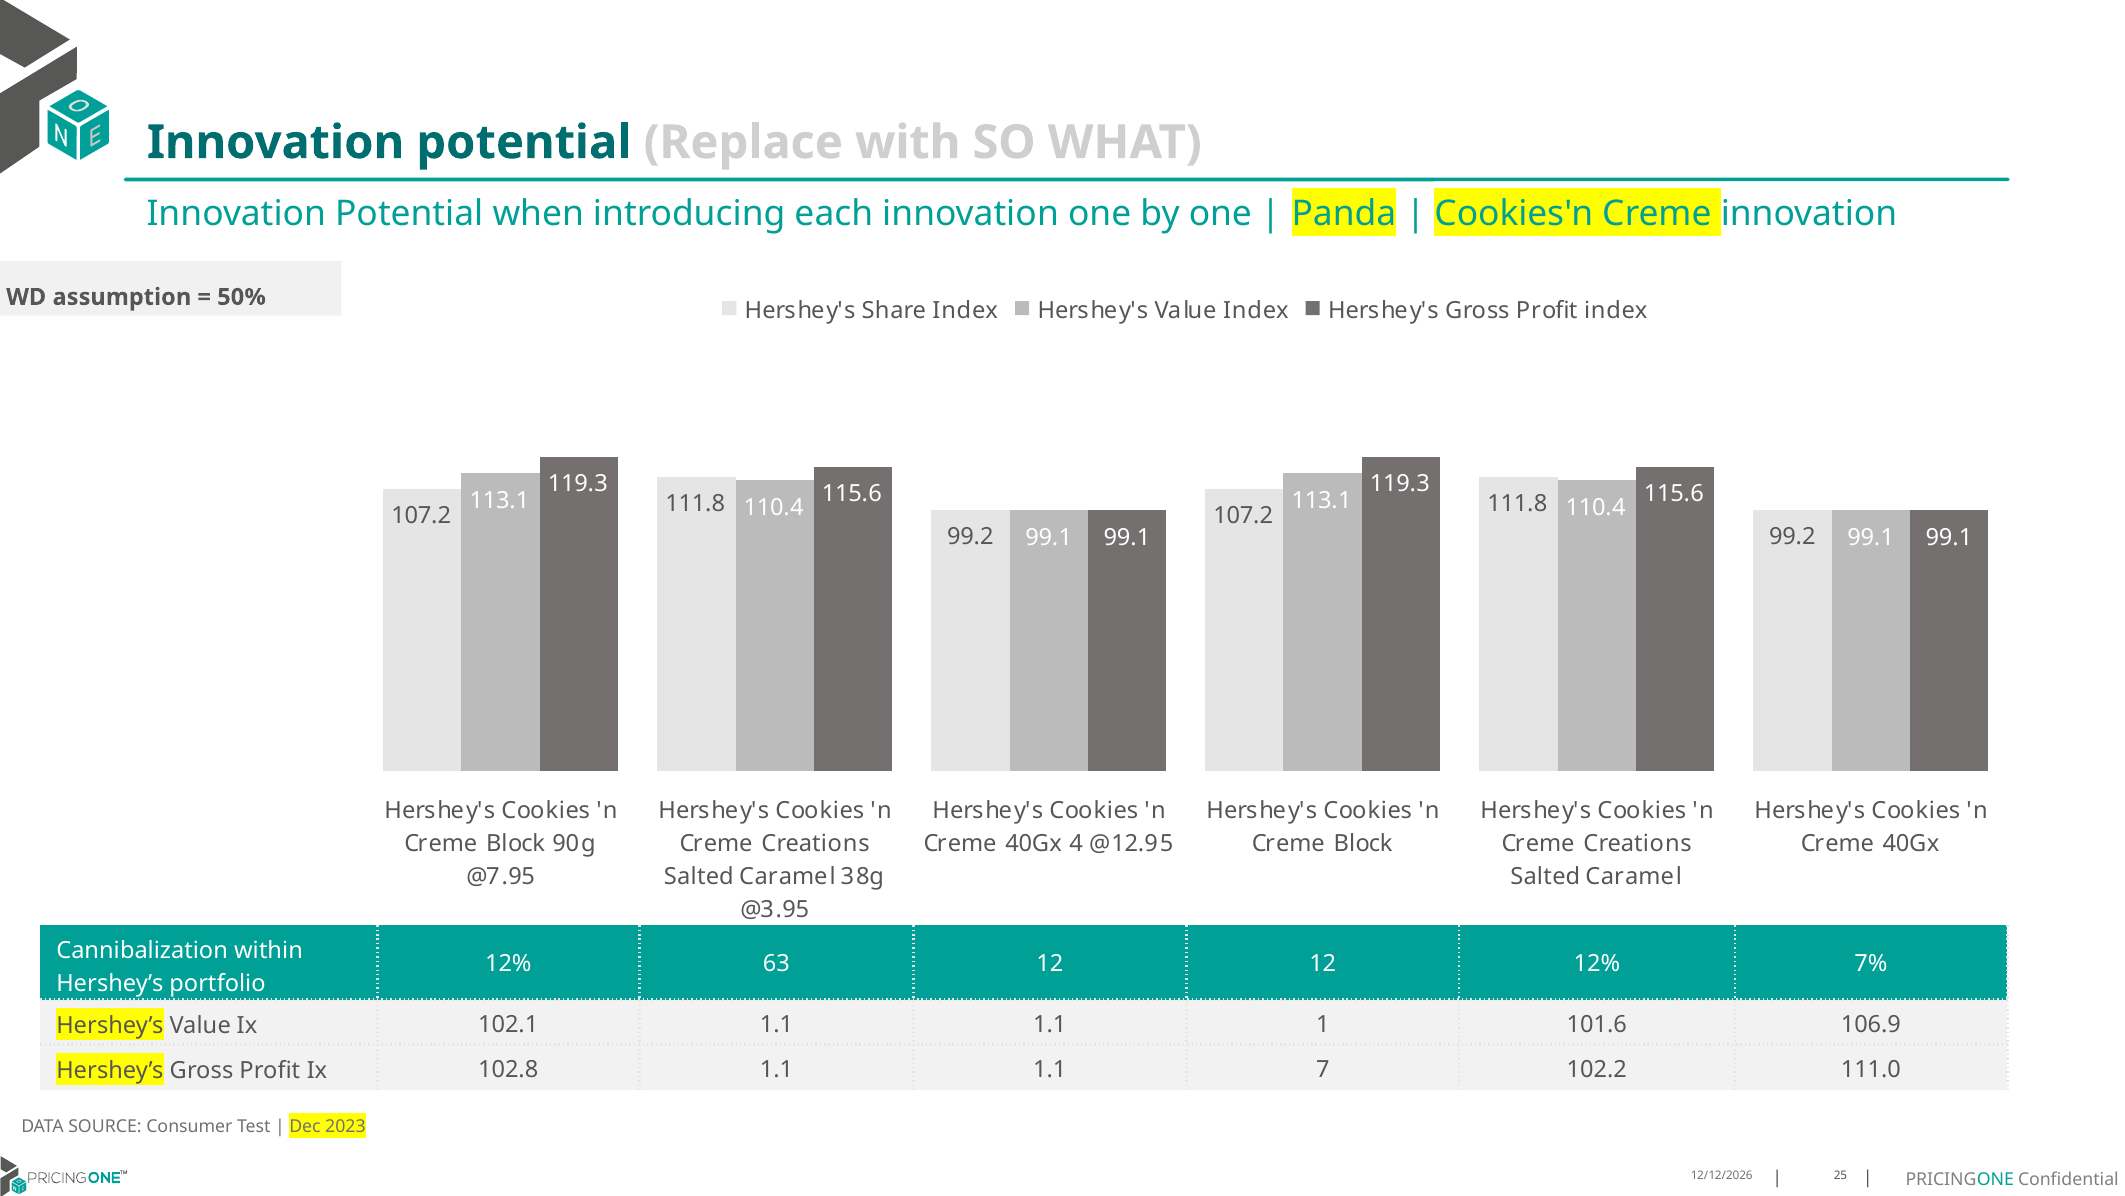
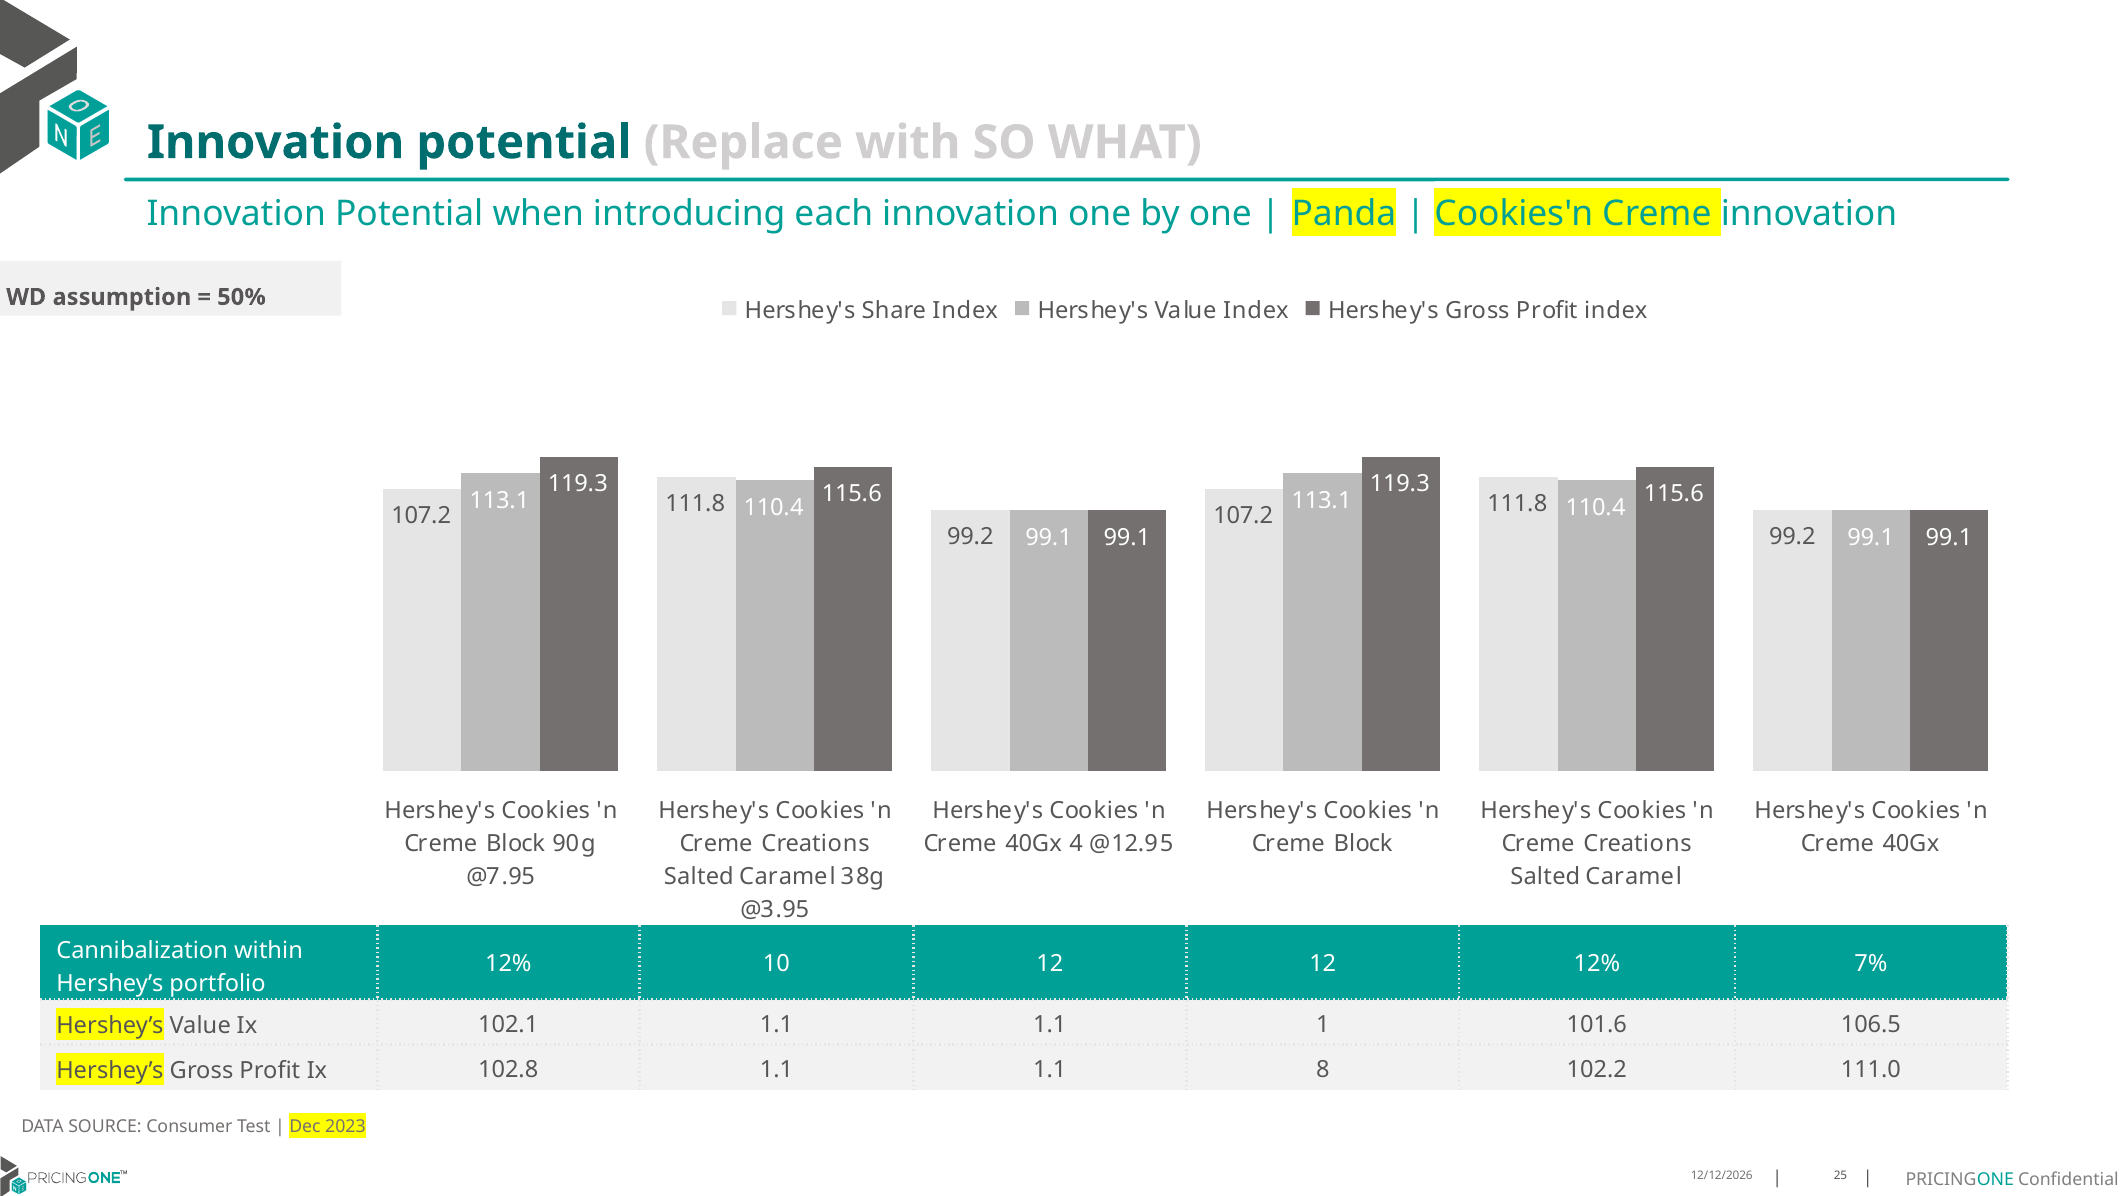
63: 63 -> 10
106.9: 106.9 -> 106.5
7: 7 -> 8
